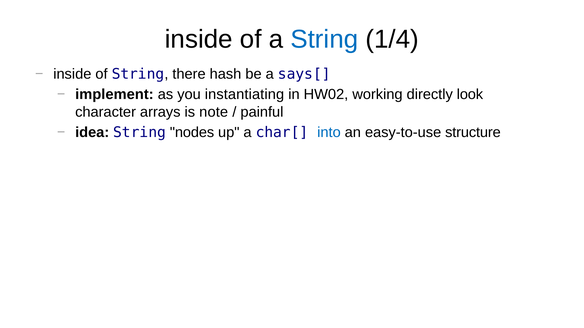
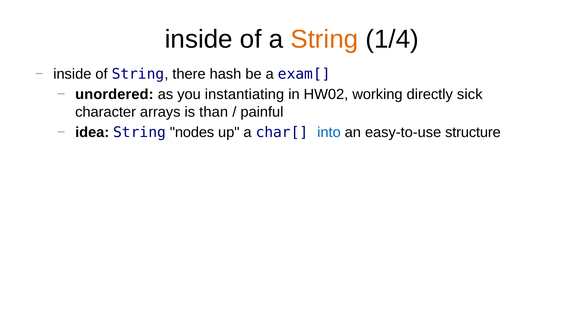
String at (324, 39) colour: blue -> orange
says[: says[ -> exam[
implement: implement -> unordered
look: look -> sick
note: note -> than
